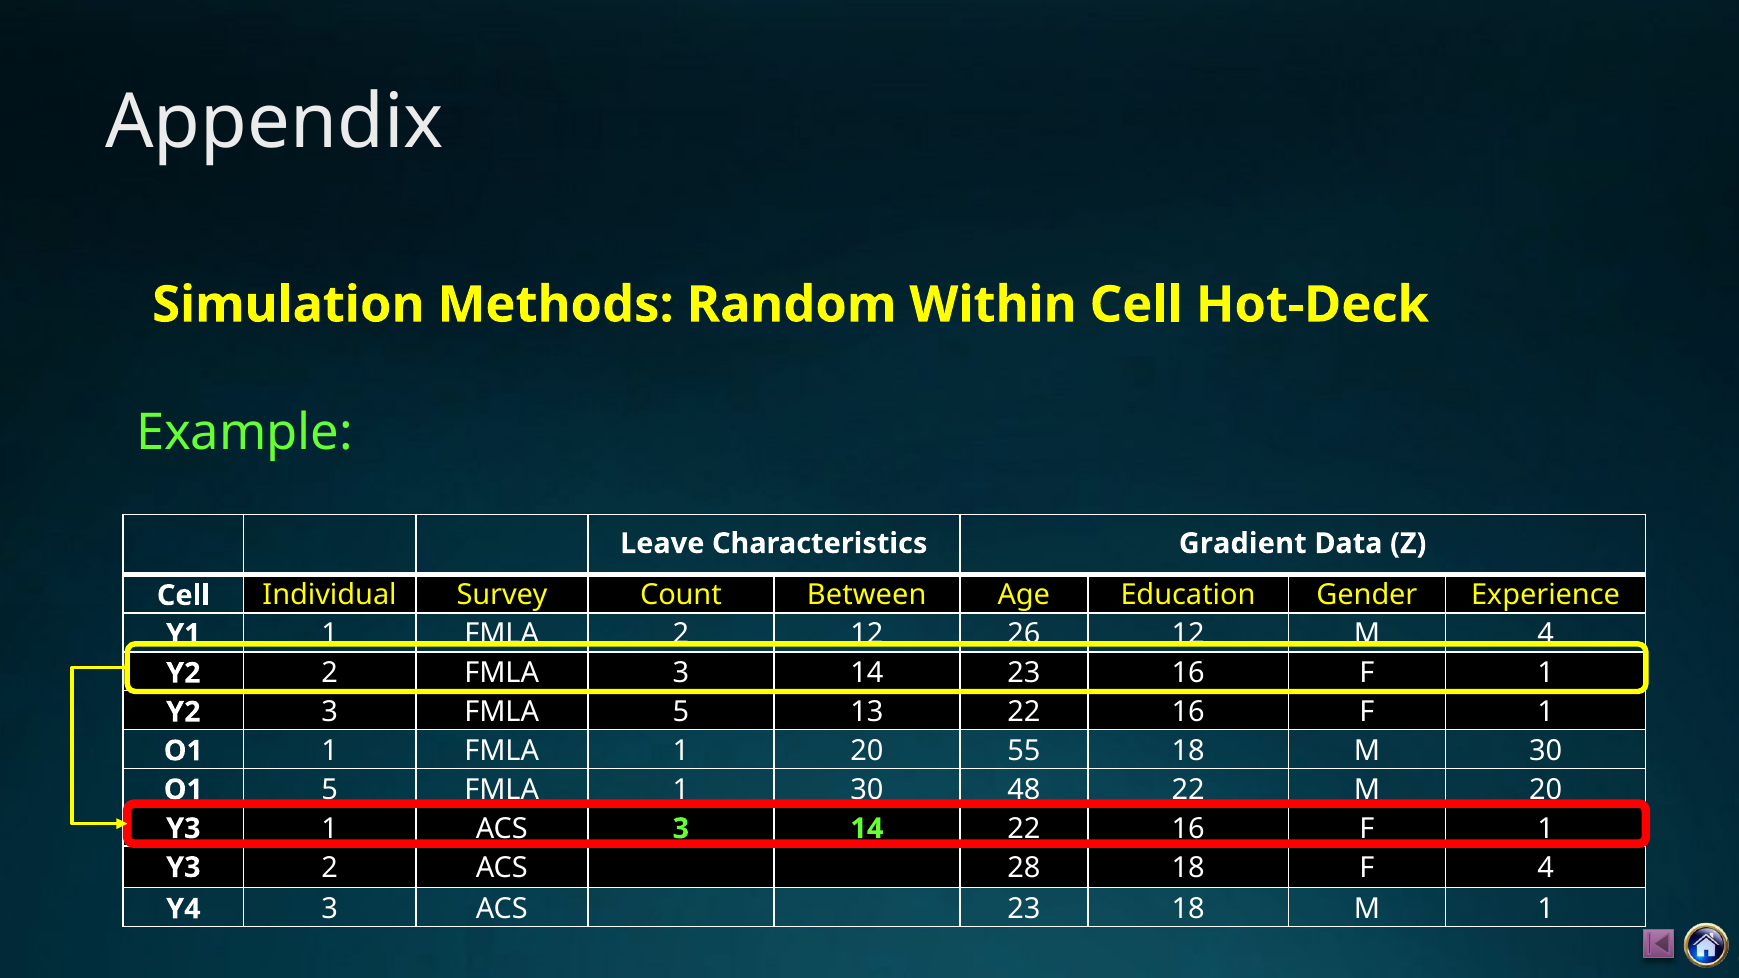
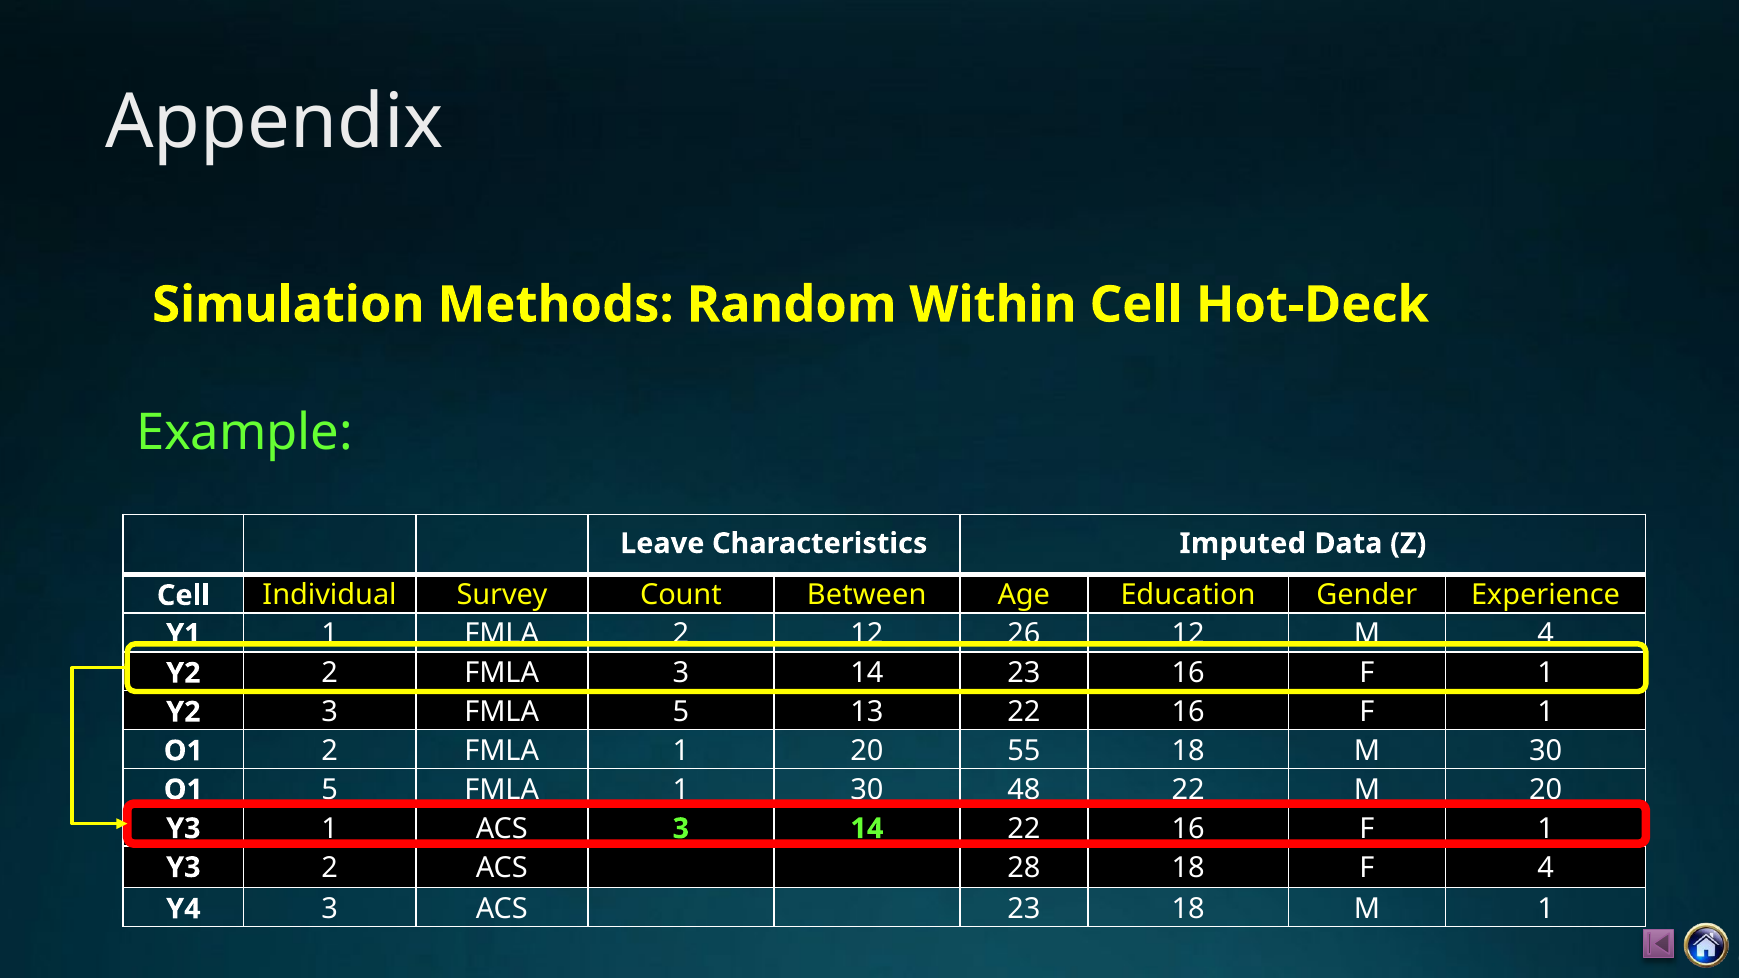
Gradient: Gradient -> Imputed
O1 1: 1 -> 2
